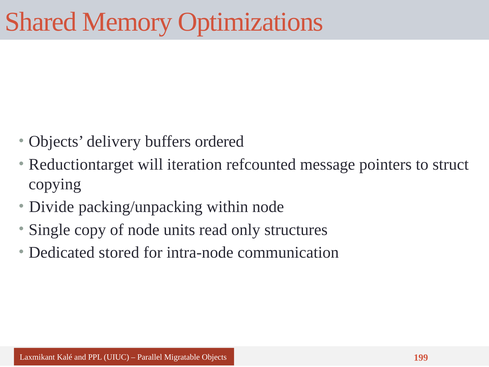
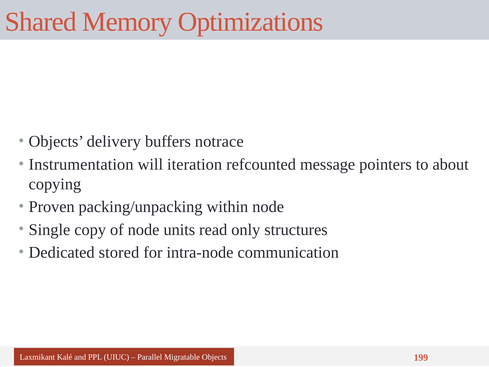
ordered: ordered -> notrace
Reductiontarget: Reductiontarget -> Instrumentation
struct: struct -> about
Divide: Divide -> Proven
